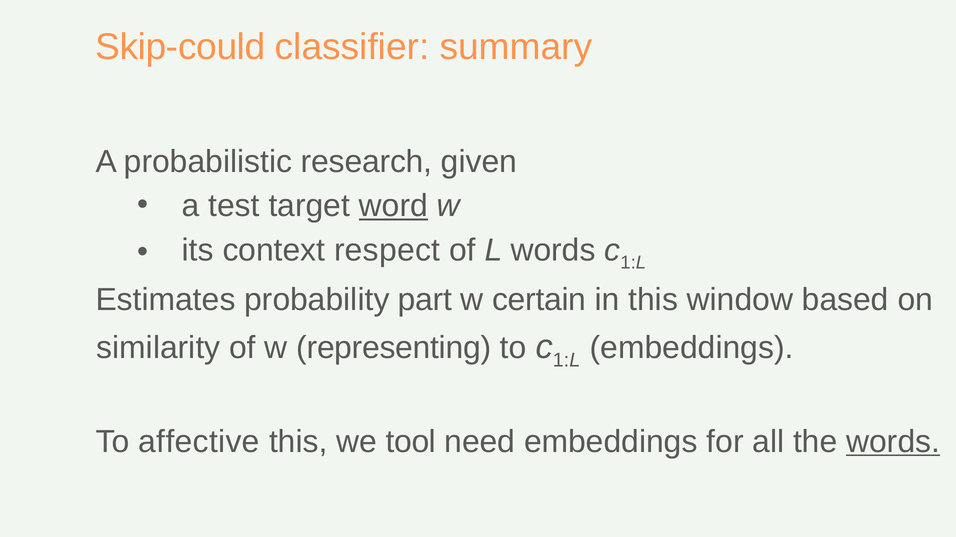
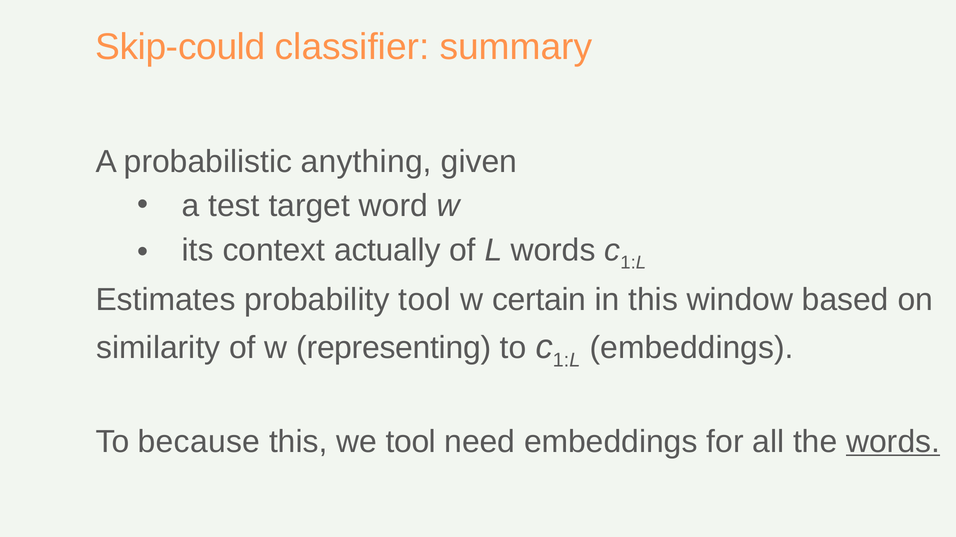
research: research -> anything
word underline: present -> none
respect: respect -> actually
probability part: part -> tool
affective: affective -> because
